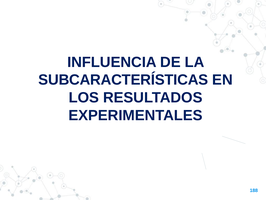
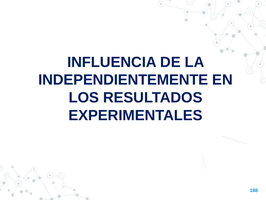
SUBCARACTERÍSTICAS: SUBCARACTERÍSTICAS -> INDEPENDIENTEMENTE
